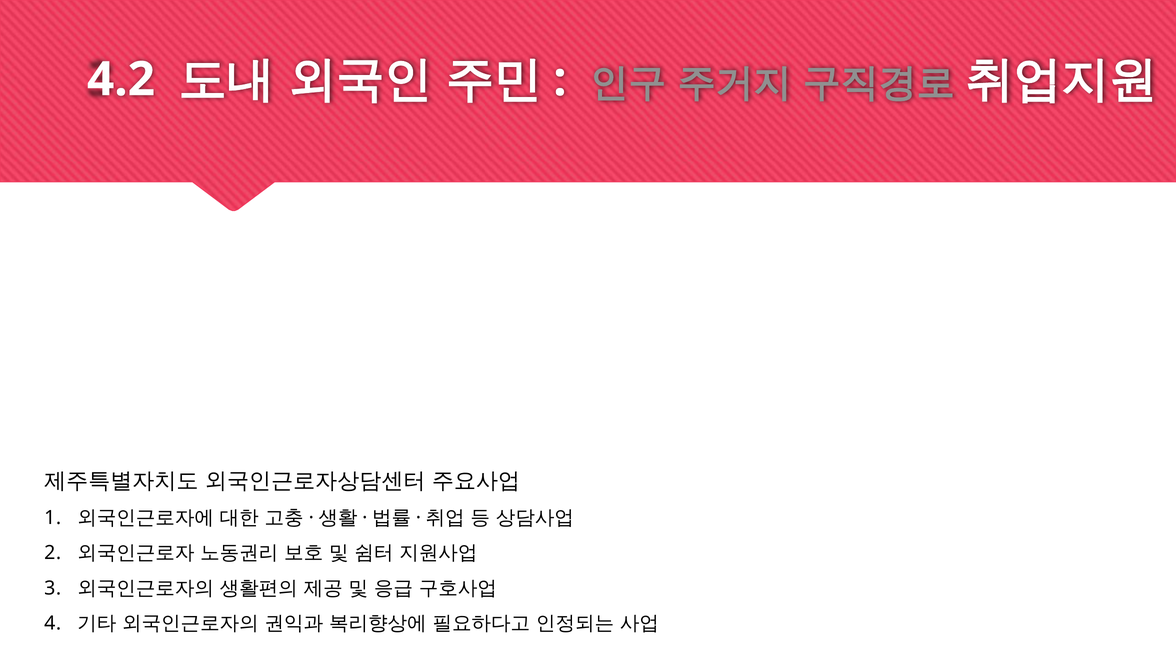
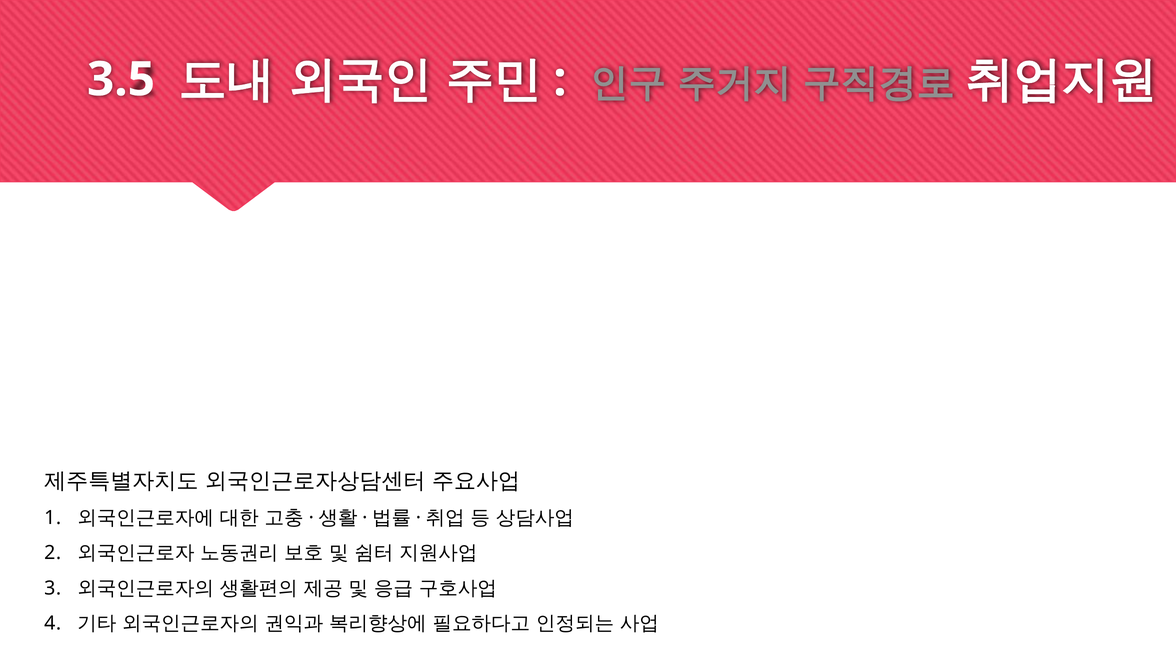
4.2: 4.2 -> 3.5
